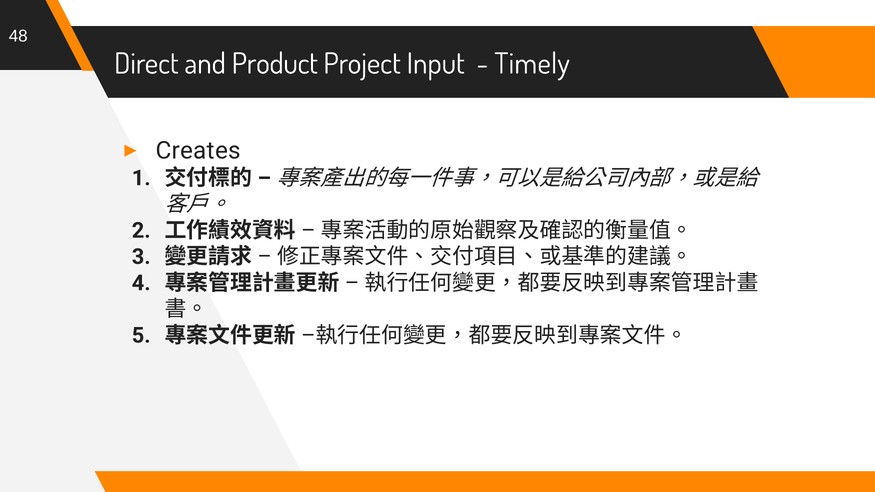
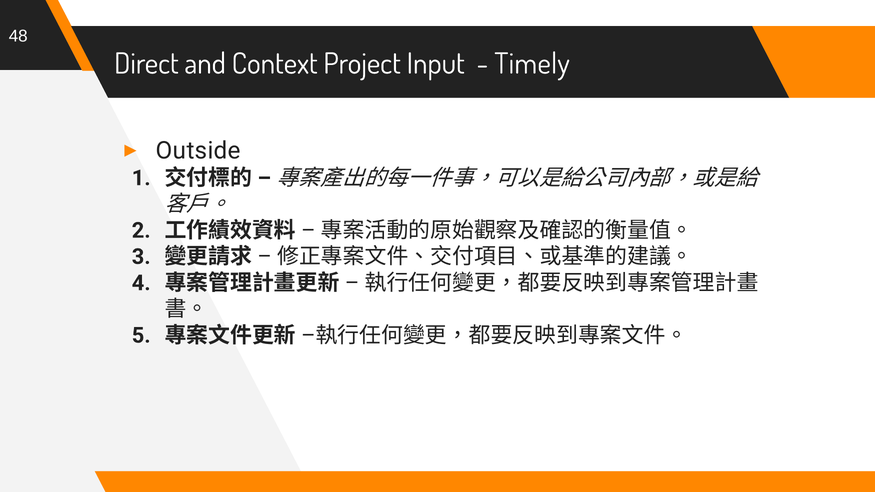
Product: Product -> Context
Creates: Creates -> Outside
